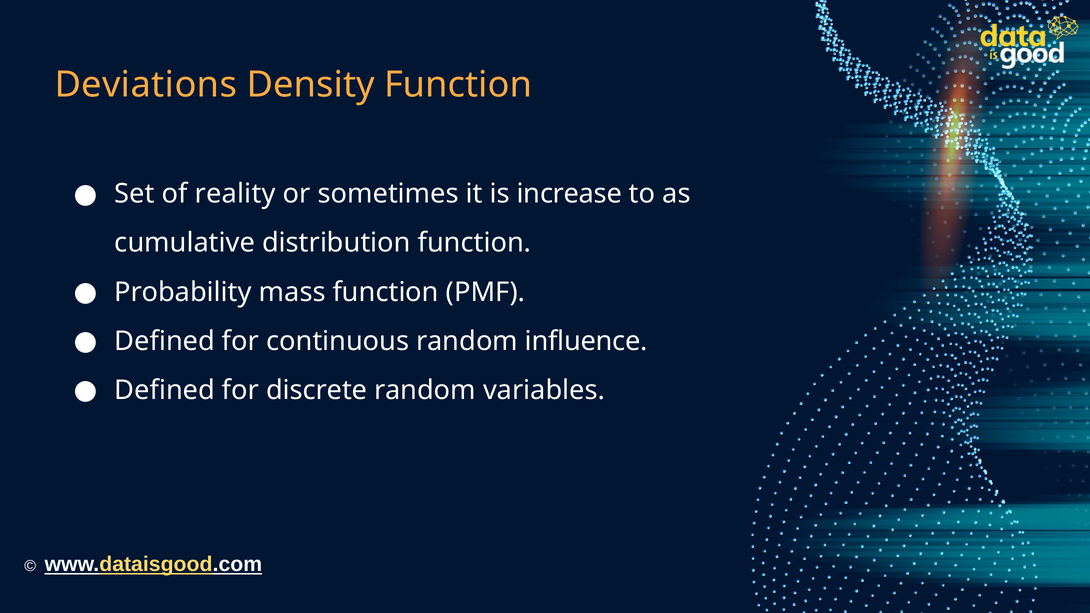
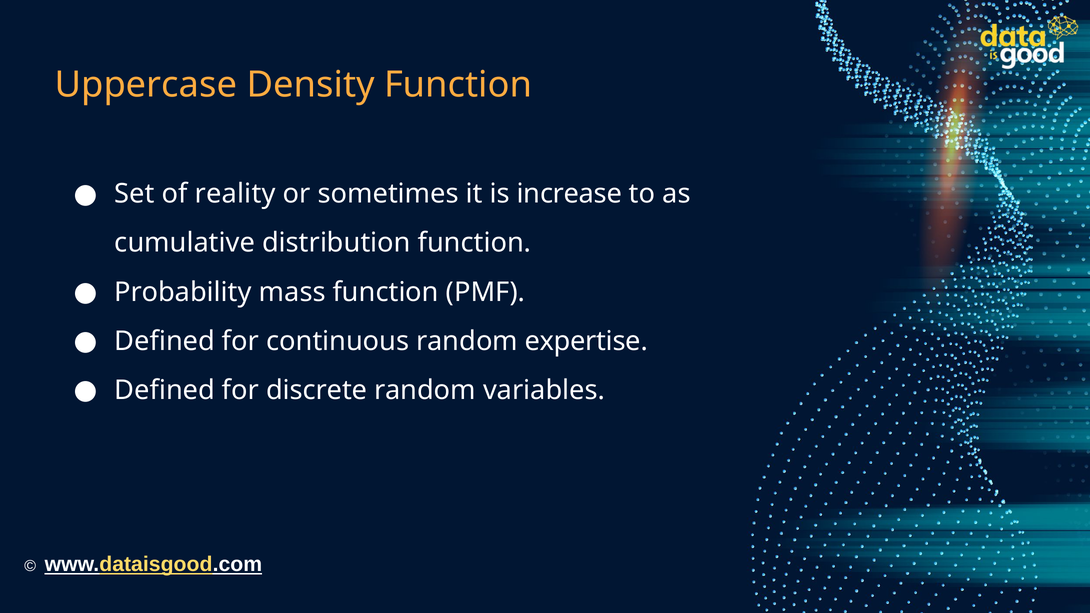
Deviations: Deviations -> Uppercase
influence: influence -> expertise
